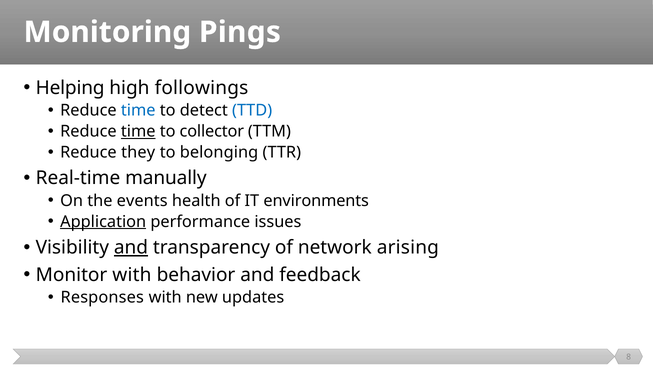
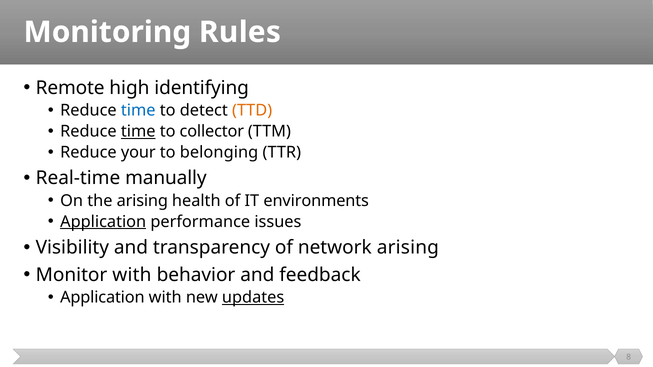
Pings: Pings -> Rules
Helping: Helping -> Remote
followings: followings -> identifying
TTD colour: blue -> orange
they: they -> your
the events: events -> arising
and at (131, 248) underline: present -> none
Responses at (102, 298): Responses -> Application
updates underline: none -> present
